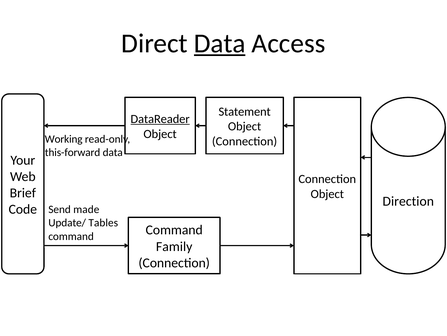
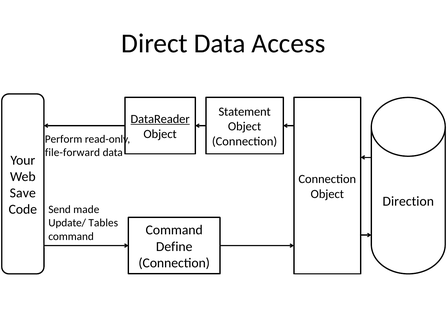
Data at (220, 43) underline: present -> none
Working: Working -> Perform
this-forward: this-forward -> file-forward
Brief: Brief -> Save
Family: Family -> Define
